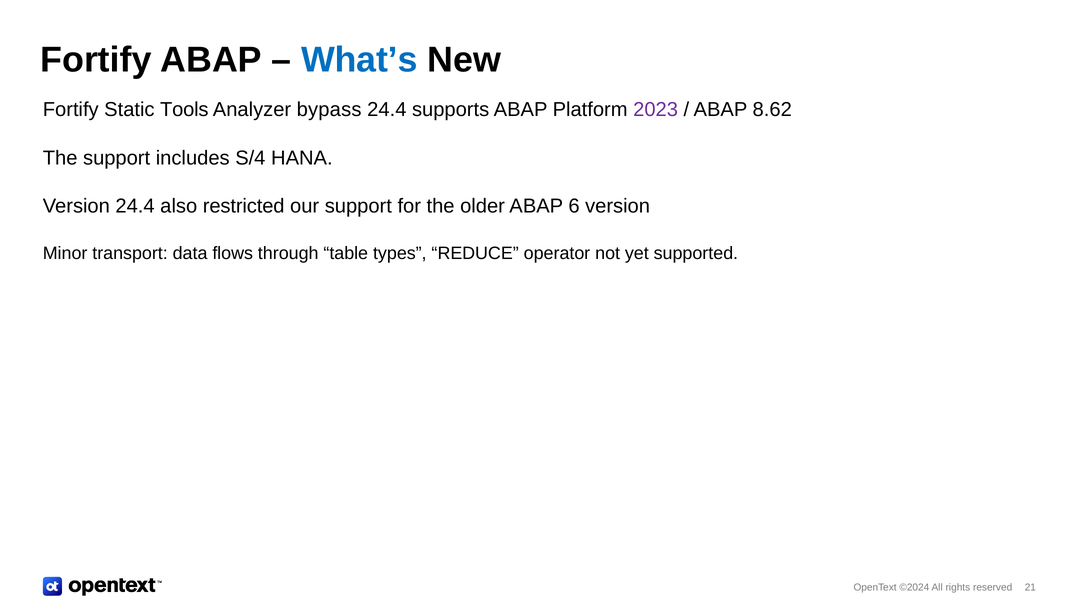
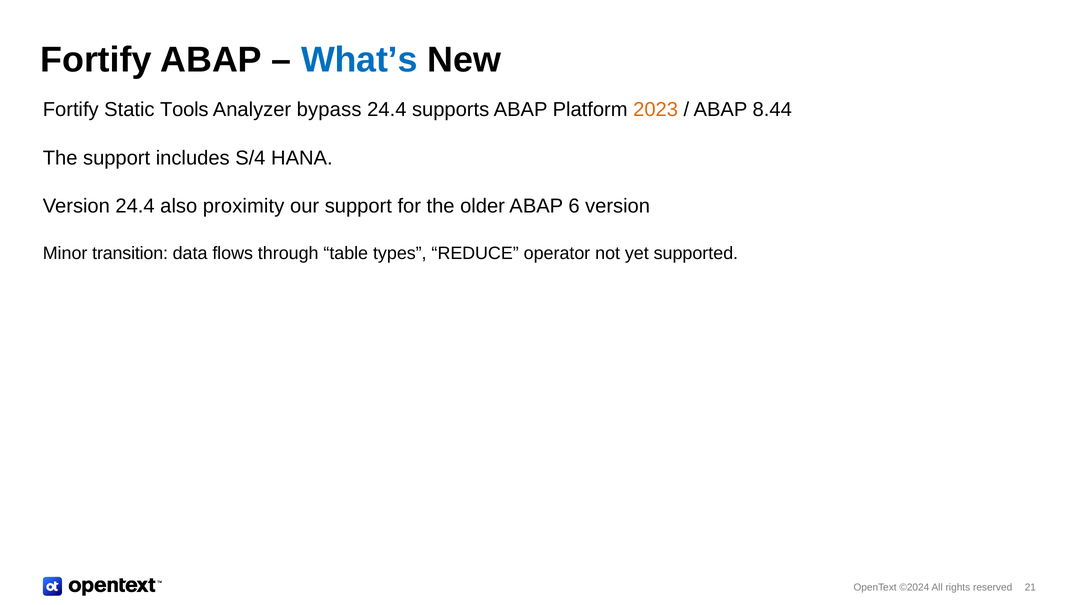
2023 colour: purple -> orange
8.62: 8.62 -> 8.44
restricted: restricted -> proximity
transport: transport -> transition
